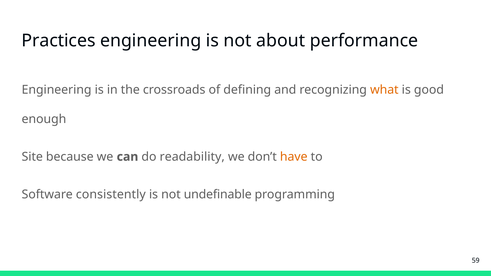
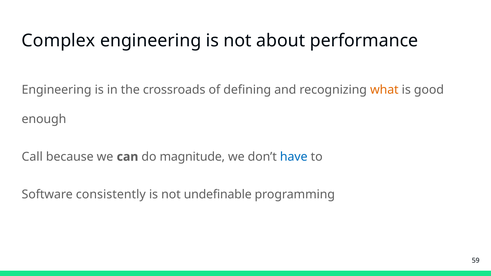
Practices: Practices -> Complex
Site: Site -> Call
readability: readability -> magnitude
have colour: orange -> blue
